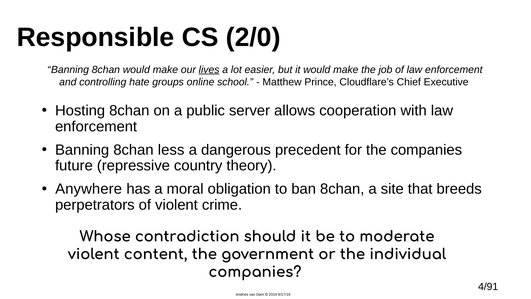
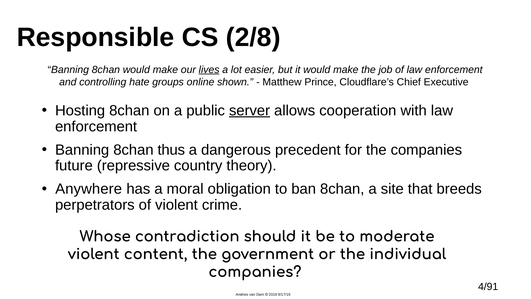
2/0: 2/0 -> 2/8
school: school -> shown
server underline: none -> present
less: less -> thus
